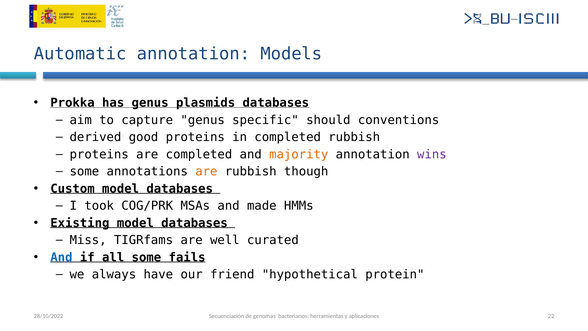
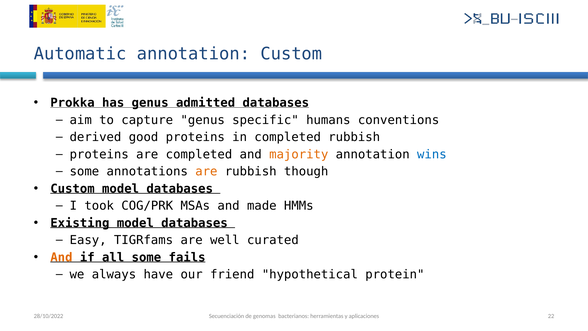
annotation Models: Models -> Custom
plasmids: plasmids -> admitted
should: should -> humans
wins colour: purple -> blue
Miss: Miss -> Easy
And at (61, 257) colour: blue -> orange
